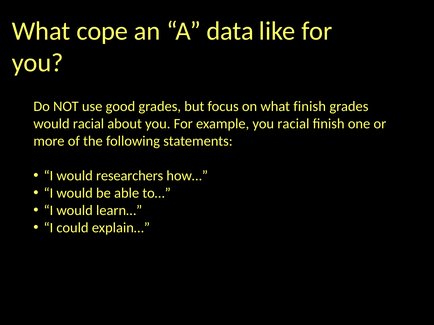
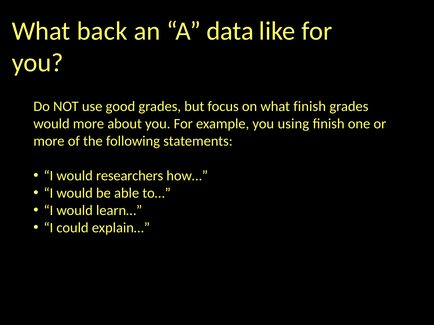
cope: cope -> back
would racial: racial -> more
you racial: racial -> using
